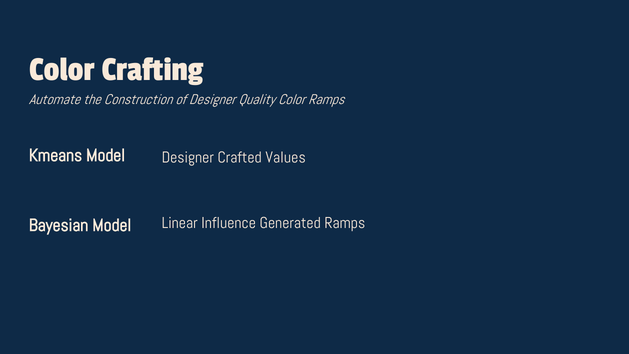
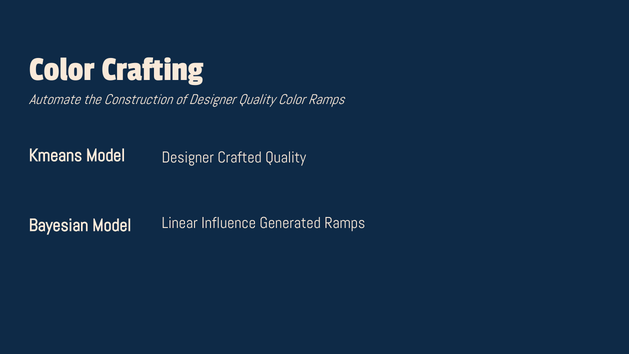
Crafted Values: Values -> Quality
